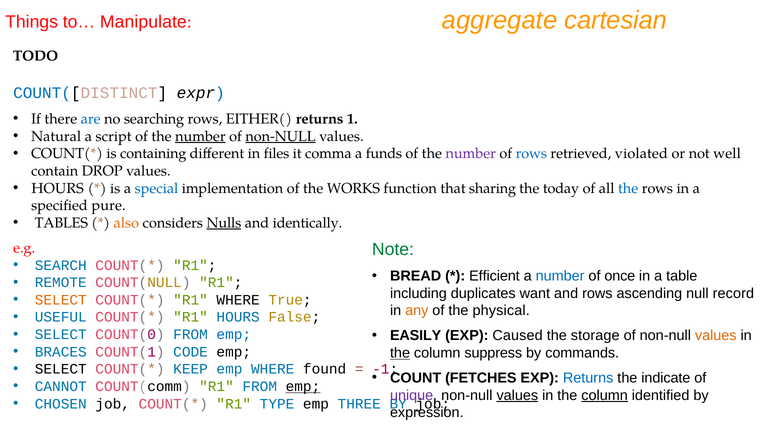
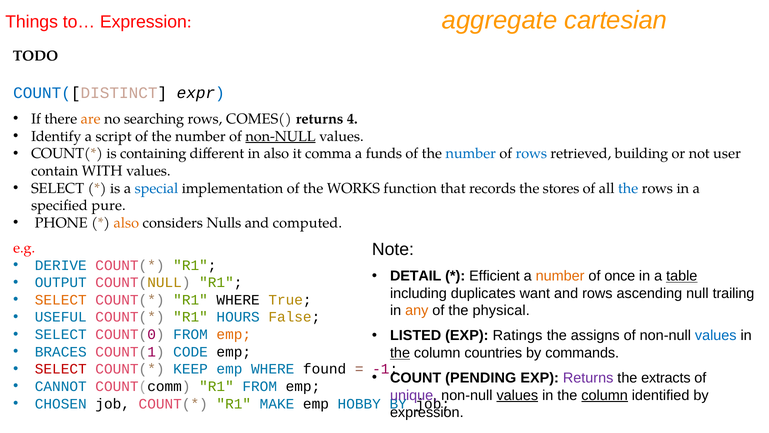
to… Manipulate: Manipulate -> Expression
are colour: blue -> orange
EITHER(: EITHER( -> COMES(
1: 1 -> 4
Natural: Natural -> Identify
number at (200, 136) underline: present -> none
in files: files -> also
number at (471, 153) colour: purple -> blue
violated: violated -> building
well: well -> user
DROP: DROP -> WITH
HOURS at (58, 188): HOURS -> SELECT
sharing: sharing -> records
today: today -> stores
TABLES: TABLES -> PHONE
Nulls underline: present -> none
identically: identically -> computed
Note colour: green -> black
SEARCH: SEARCH -> DERIVE
BREAD: BREAD -> DETAIL
number at (560, 276) colour: blue -> orange
table underline: none -> present
REMOTE: REMOTE -> OUTPUT
record: record -> trailing
emp at (234, 334) colour: blue -> orange
EASILY: EASILY -> LISTED
Caused: Caused -> Ratings
storage: storage -> assigns
values at (716, 335) colour: orange -> blue
suppress: suppress -> countries
SELECT at (61, 369) colour: black -> red
FETCHES: FETCHES -> PENDING
Returns at (588, 378) colour: blue -> purple
indicate: indicate -> extracts
emp at (303, 386) underline: present -> none
TYPE: TYPE -> MAKE
THREE: THREE -> HOBBY
